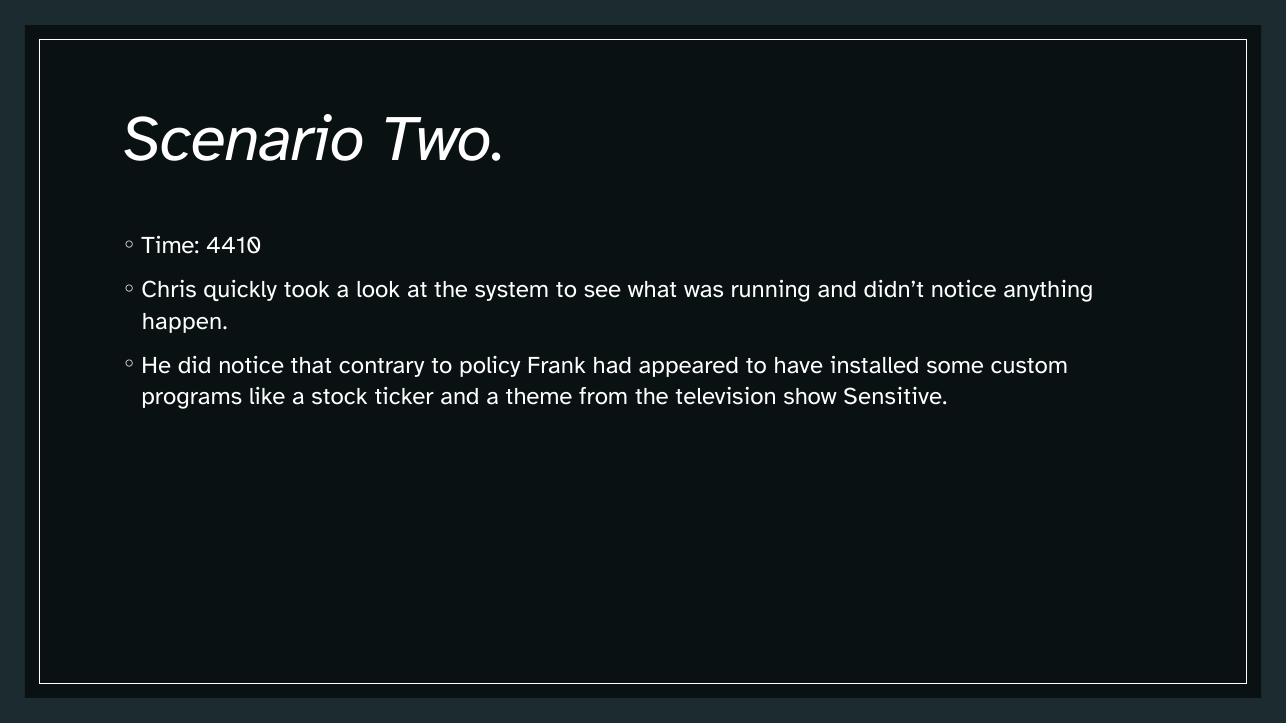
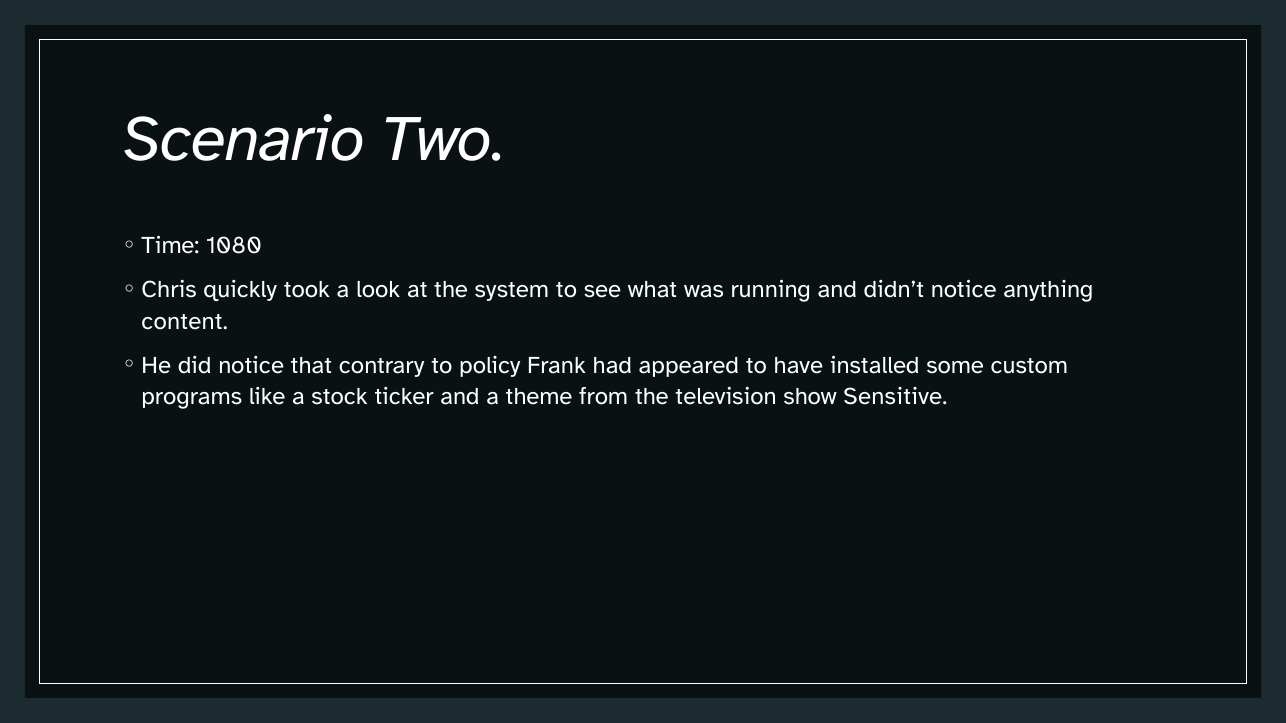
4410: 4410 -> 1080
happen: happen -> content
